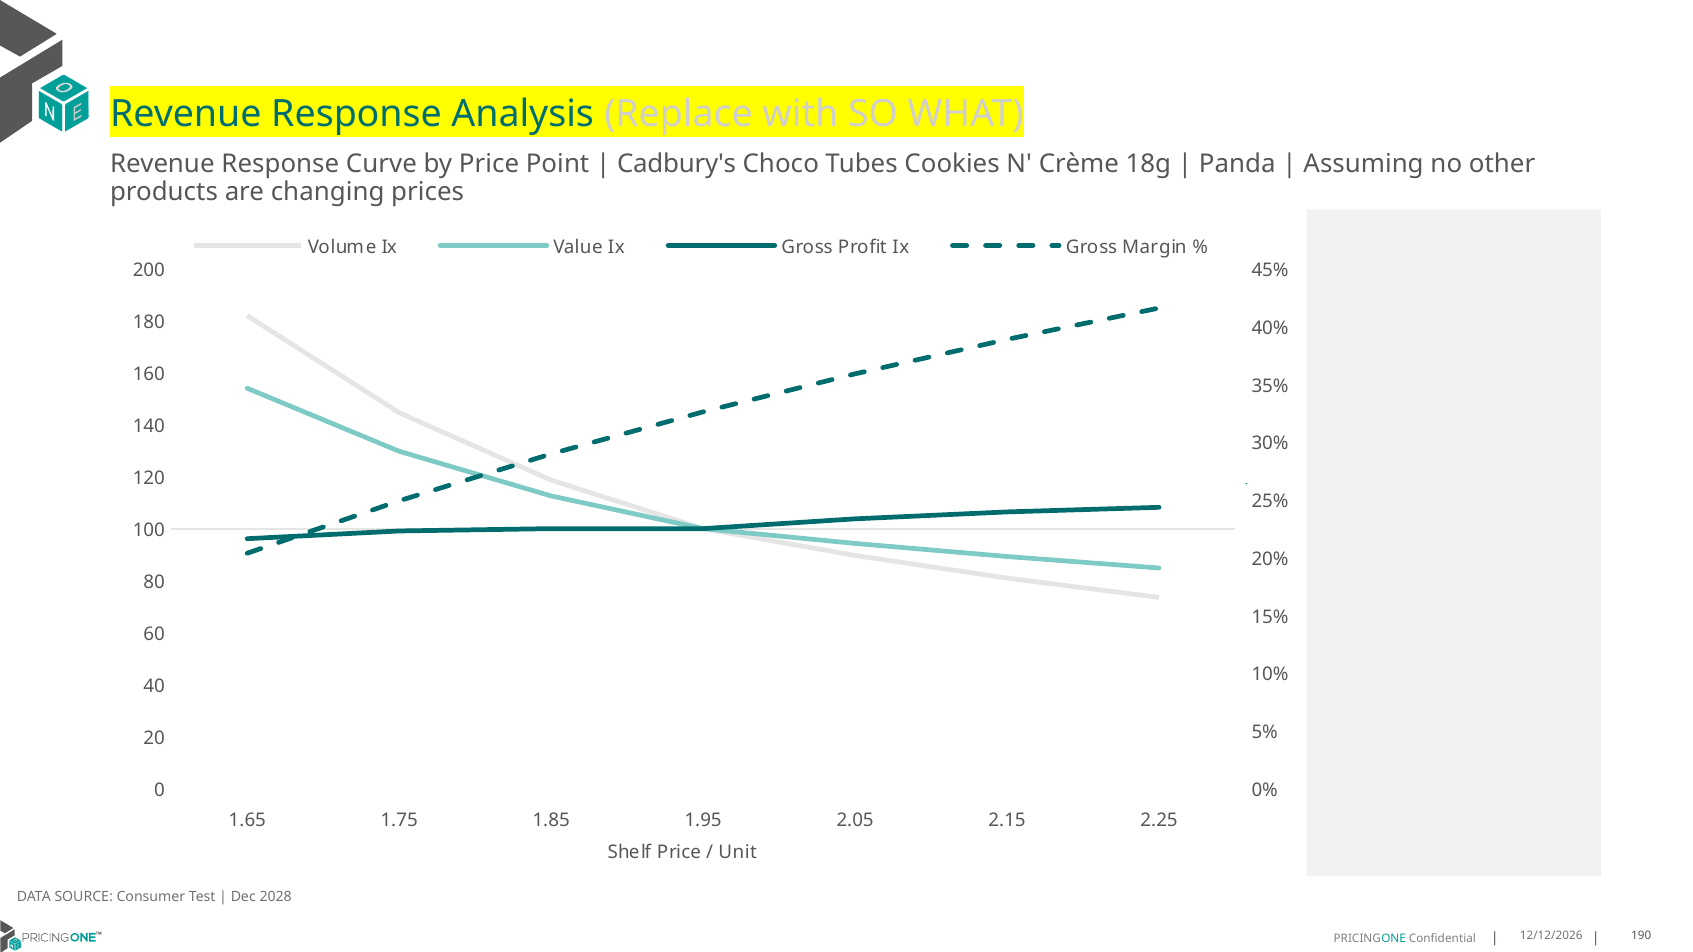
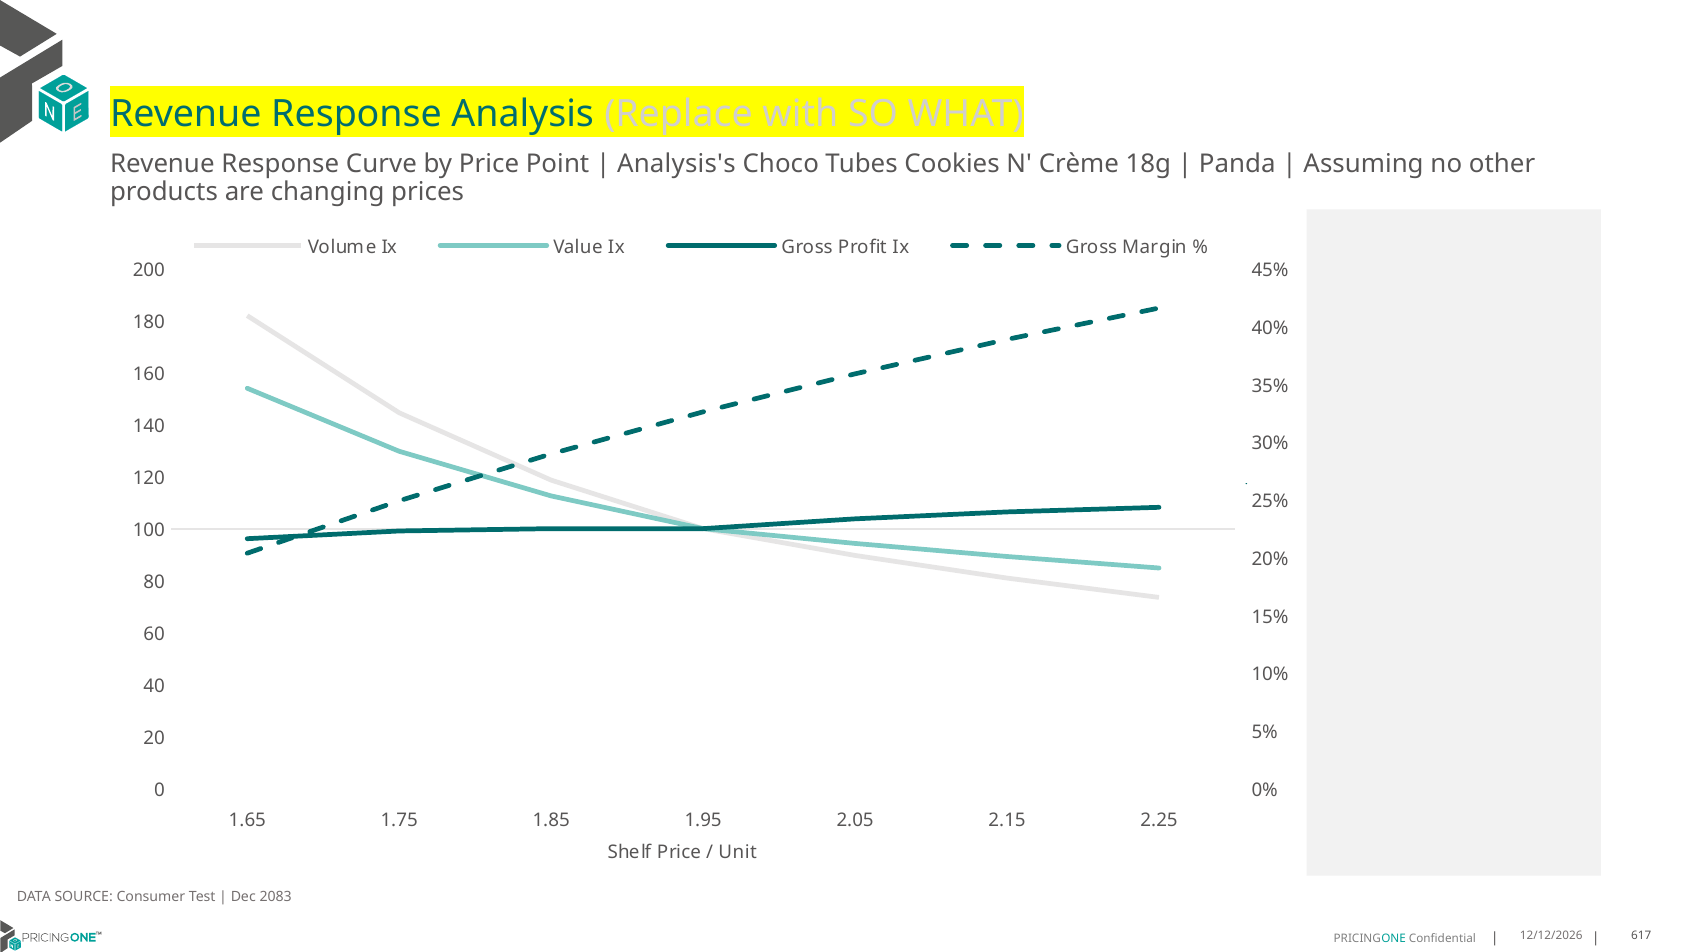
Cadbury's: Cadbury's -> Analysis's
2028: 2028 -> 2083
190: 190 -> 617
